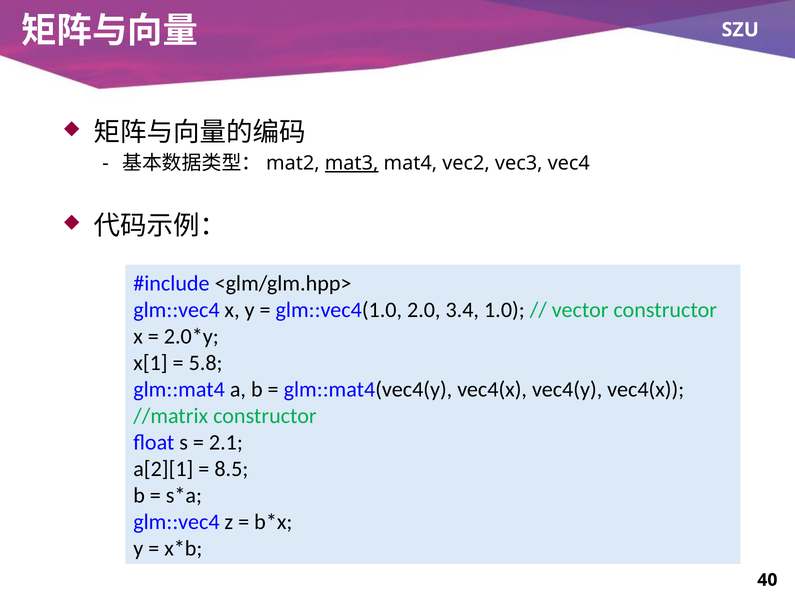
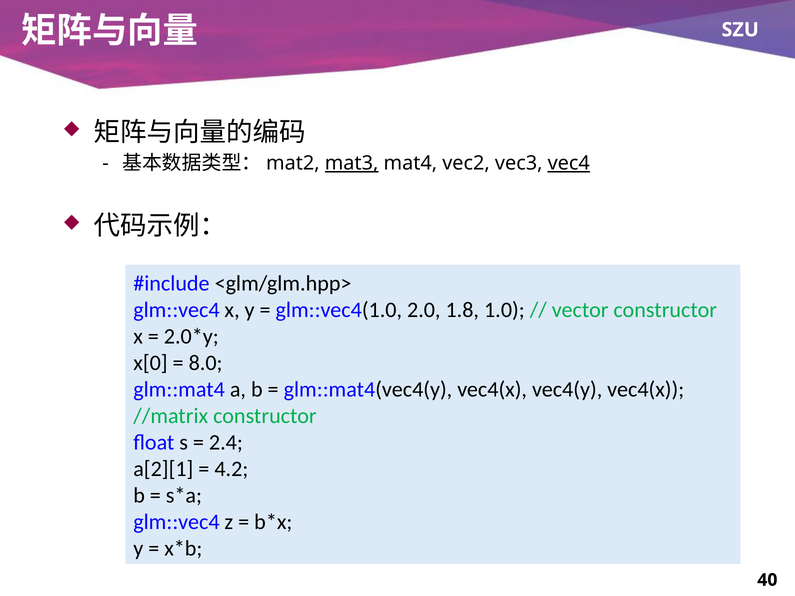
vec4 underline: none -> present
3.4: 3.4 -> 1.8
x[1: x[1 -> x[0
5.8: 5.8 -> 8.0
2.1: 2.1 -> 2.4
8.5: 8.5 -> 4.2
